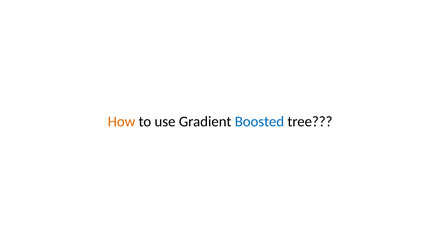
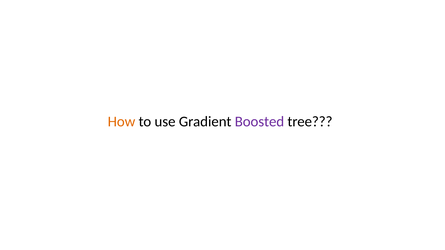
Boosted colour: blue -> purple
